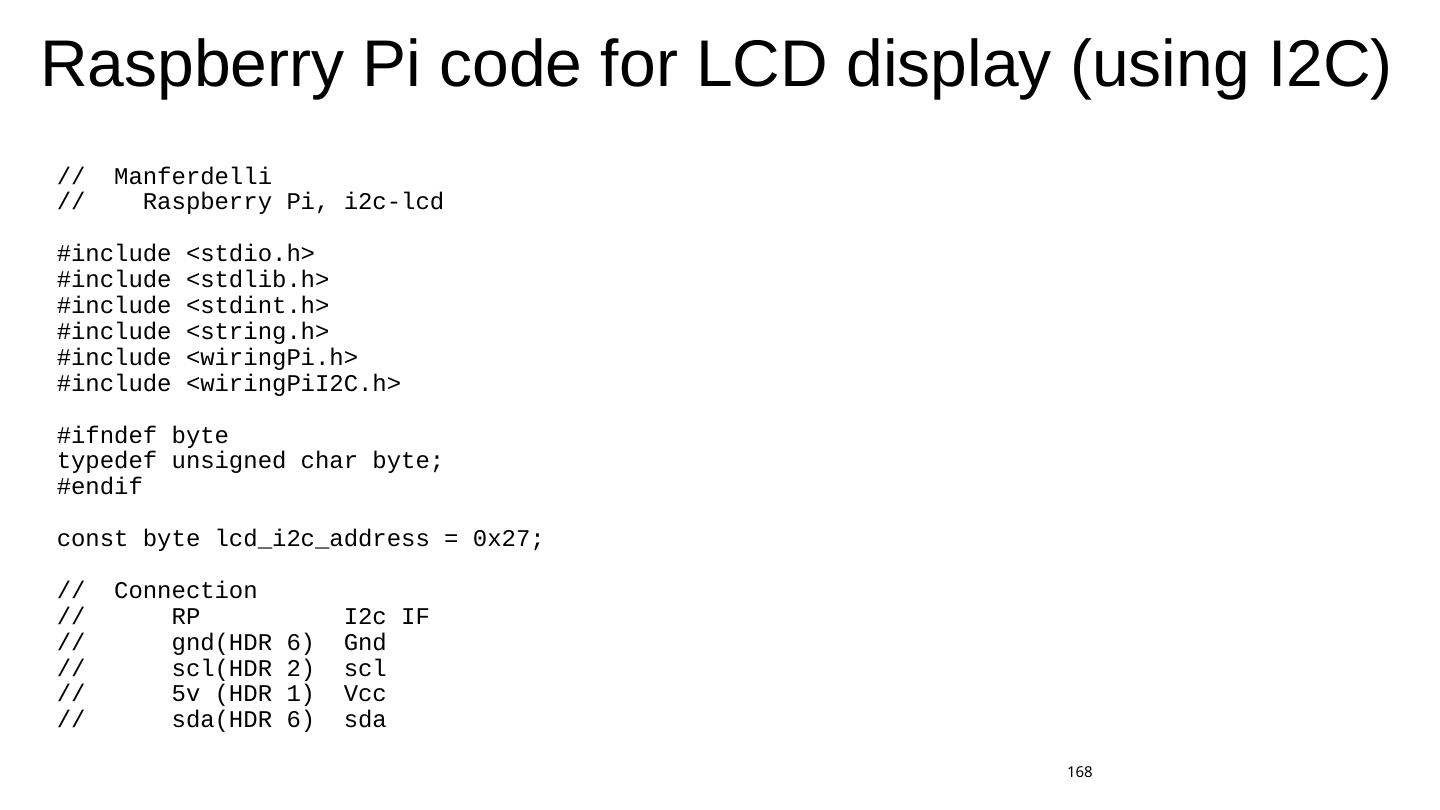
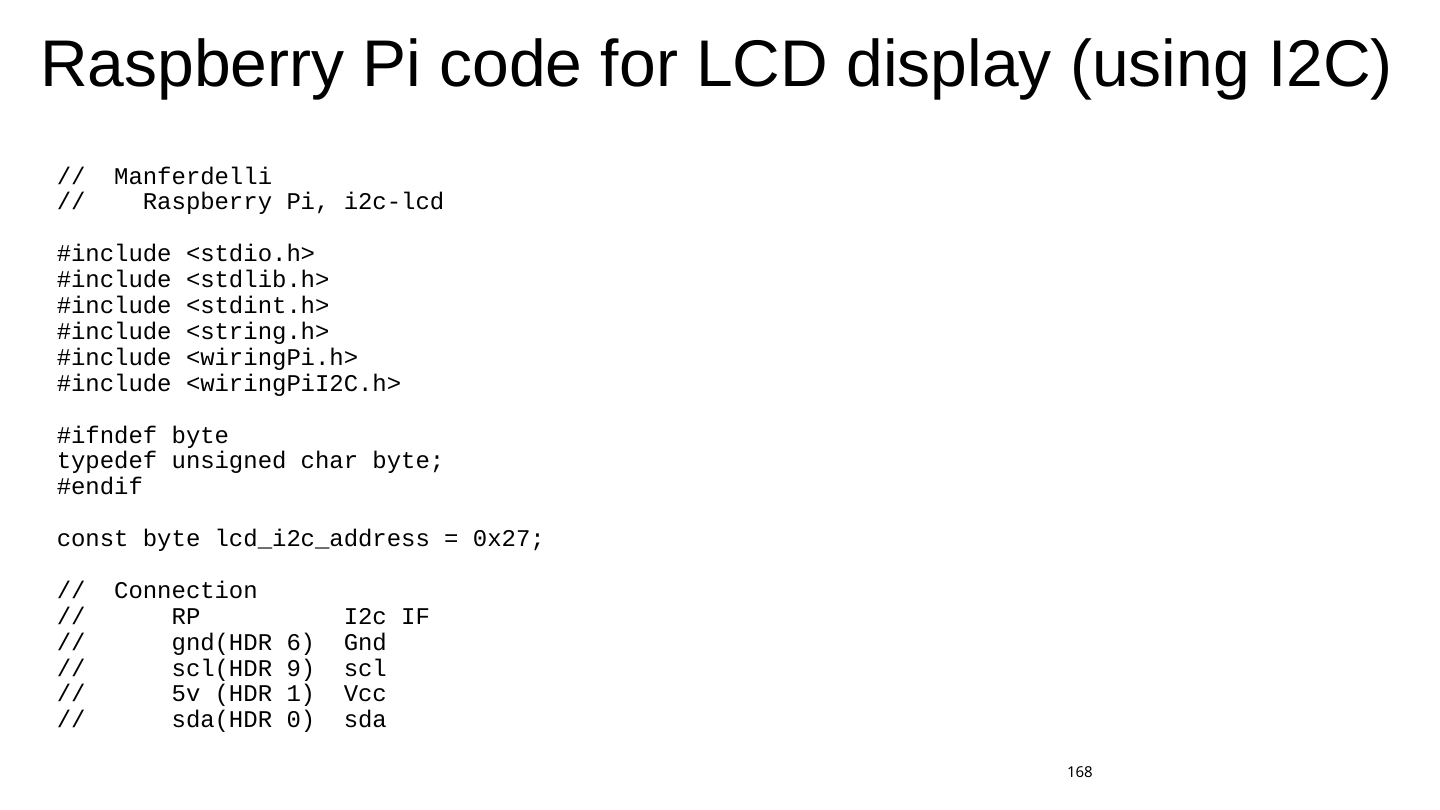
2: 2 -> 9
sda(HDR 6: 6 -> 0
